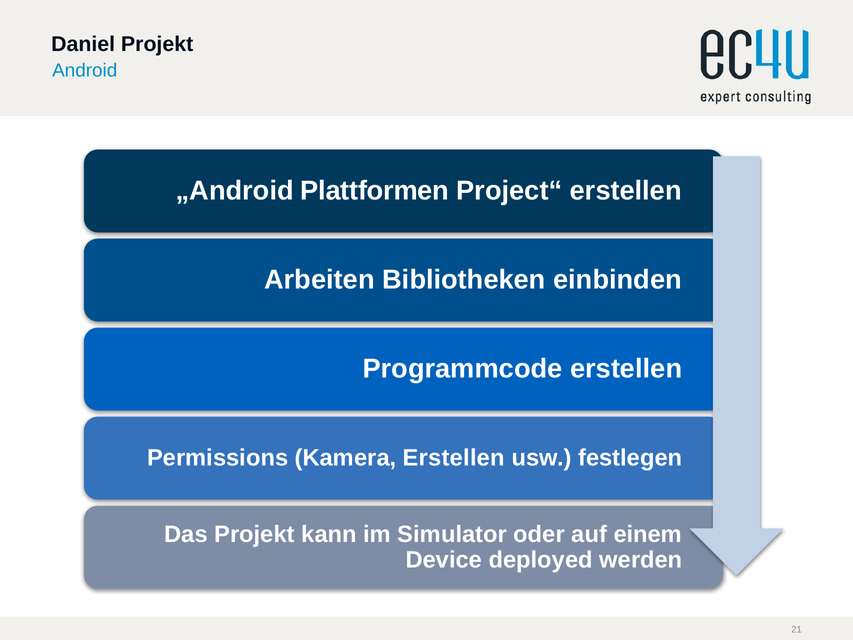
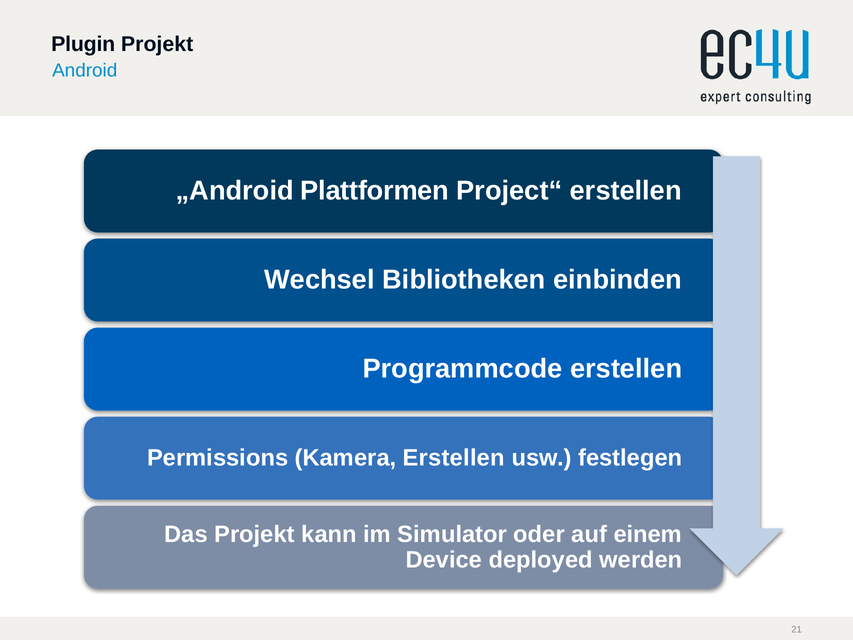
Daniel: Daniel -> Plugin
Arbeiten: Arbeiten -> Wechsel
